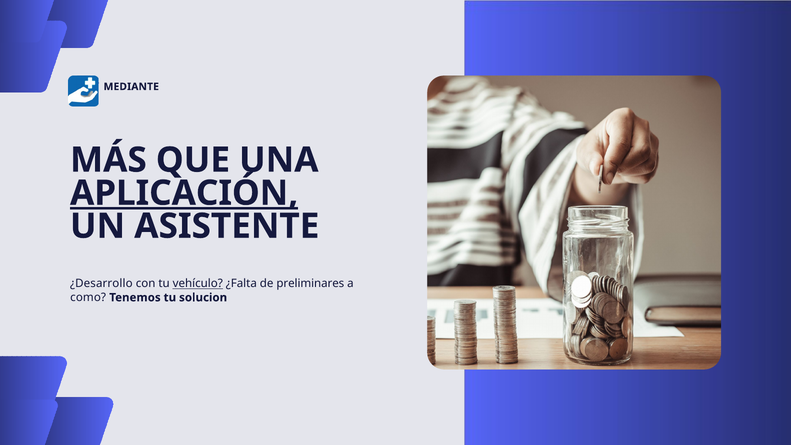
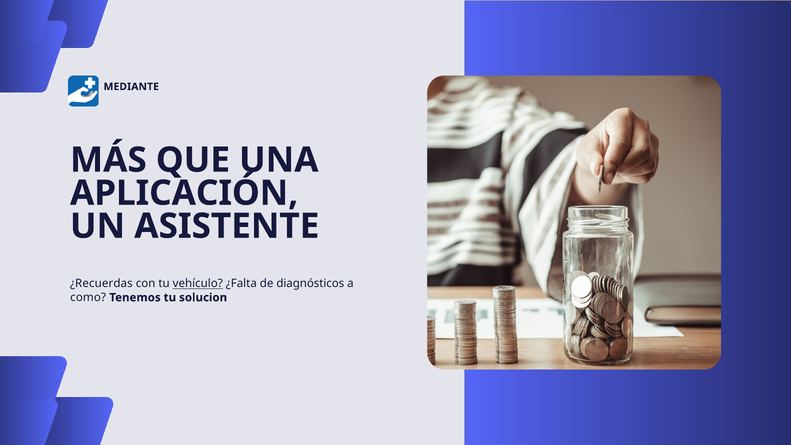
APLICACIÓN underline: present -> none
¿Desarrollo: ¿Desarrollo -> ¿Recuerdas
preliminares: preliminares -> diagnósticos
